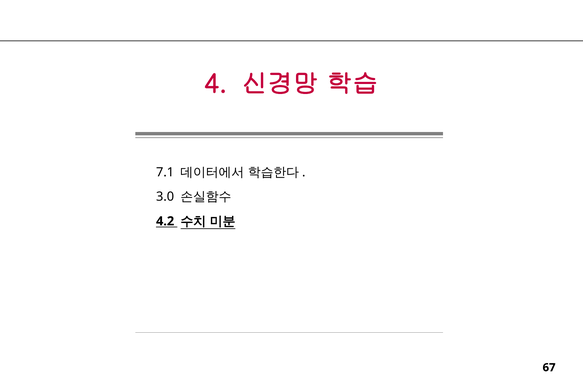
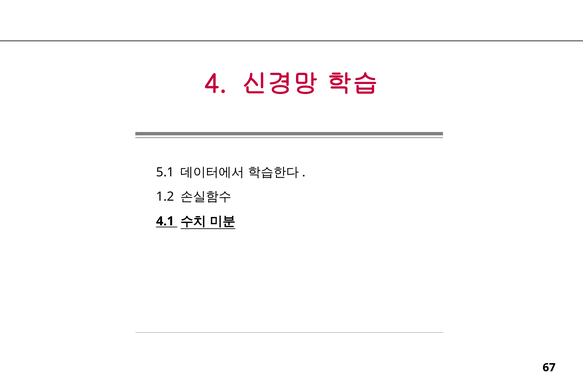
7.1: 7.1 -> 5.1
3.0: 3.0 -> 1.2
4.2: 4.2 -> 4.1
